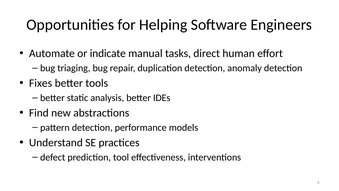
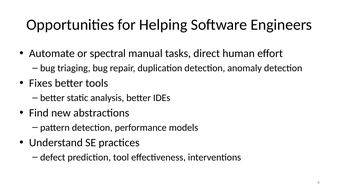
indicate: indicate -> spectral
